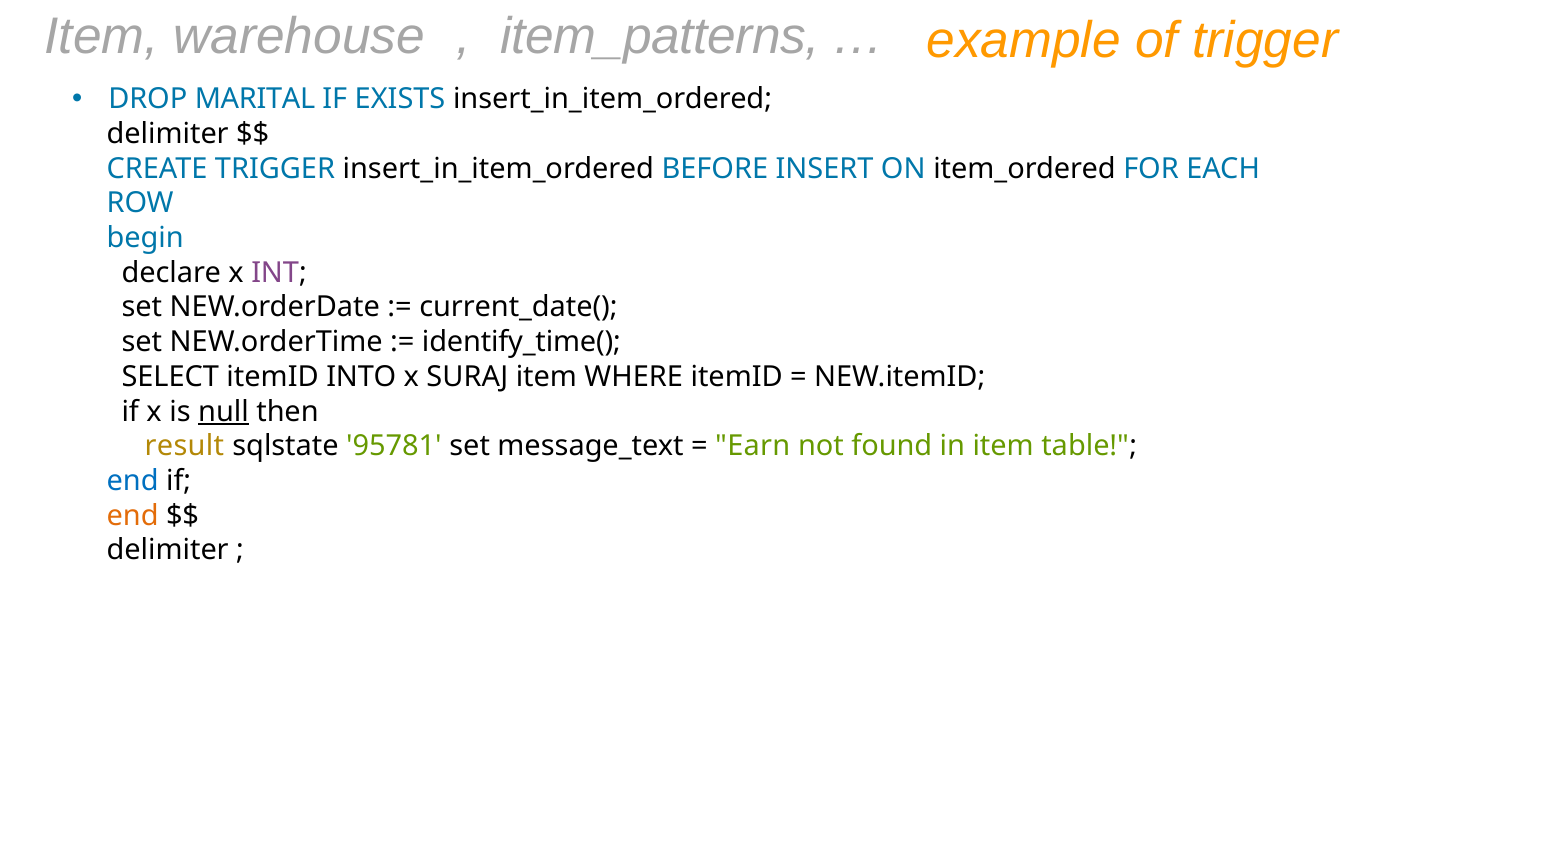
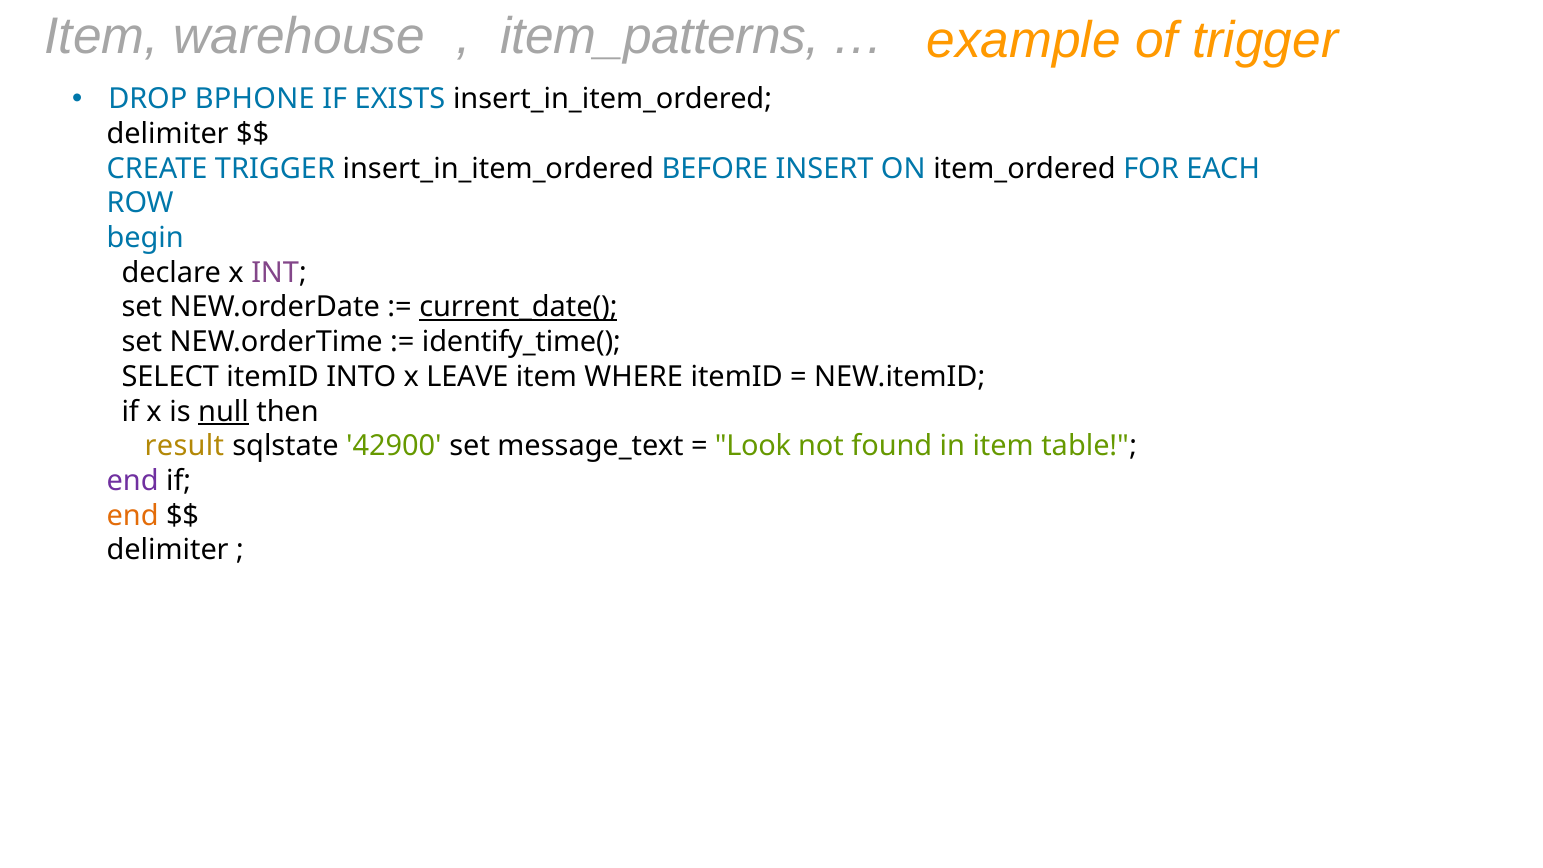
MARITAL: MARITAL -> BPHONE
current_date( underline: none -> present
SURAJ: SURAJ -> LEAVE
95781: 95781 -> 42900
Earn: Earn -> Look
end at (133, 481) colour: blue -> purple
